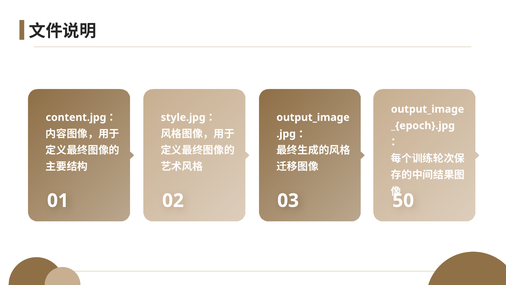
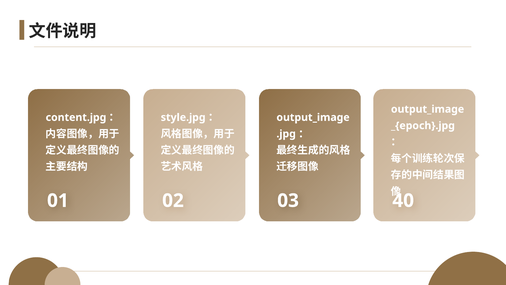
50: 50 -> 40
